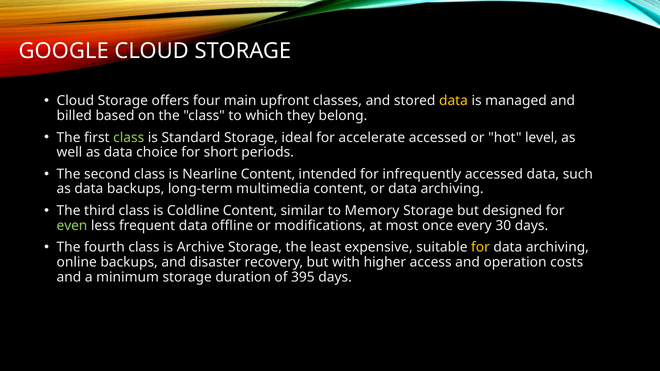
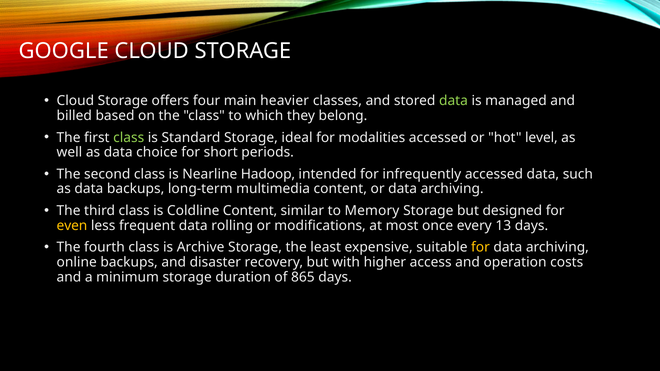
upfront: upfront -> heavier
data at (453, 101) colour: yellow -> light green
accelerate: accelerate -> modalities
Nearline Content: Content -> Hadoop
even colour: light green -> yellow
offline: offline -> rolling
30: 30 -> 13
395: 395 -> 865
